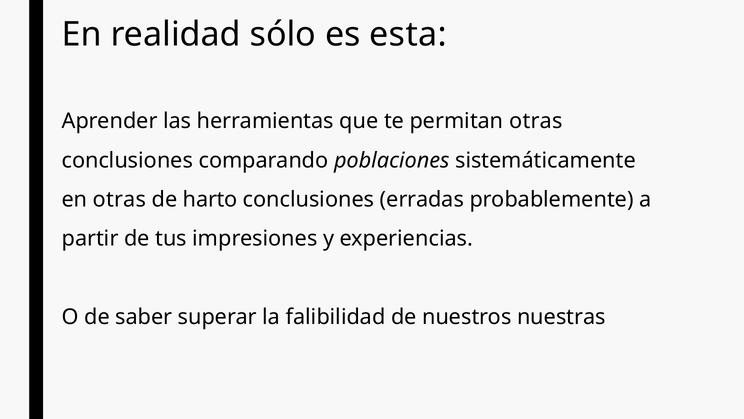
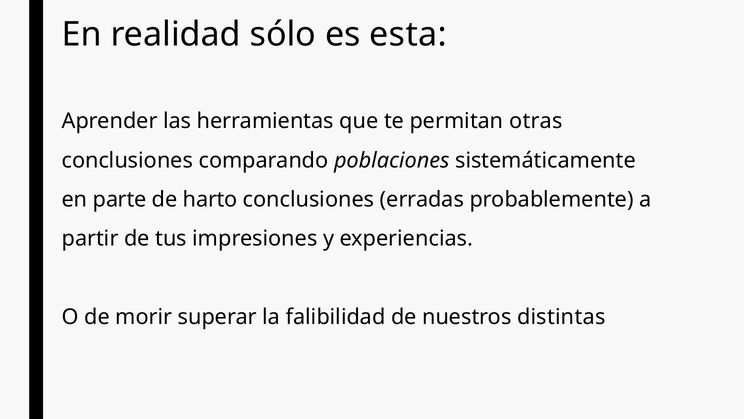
en otras: otras -> parte
saber: saber -> morir
nuestras: nuestras -> distintas
